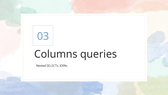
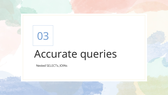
Columns: Columns -> Accurate
